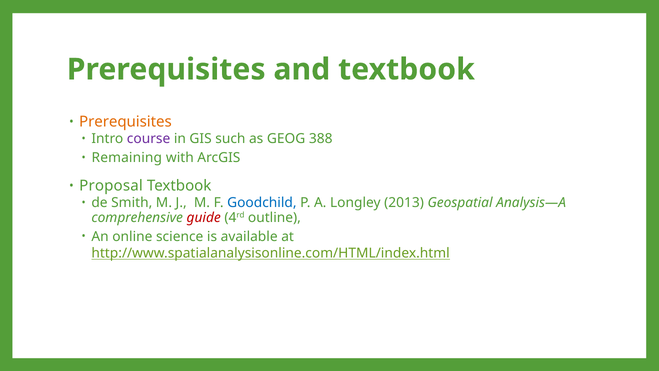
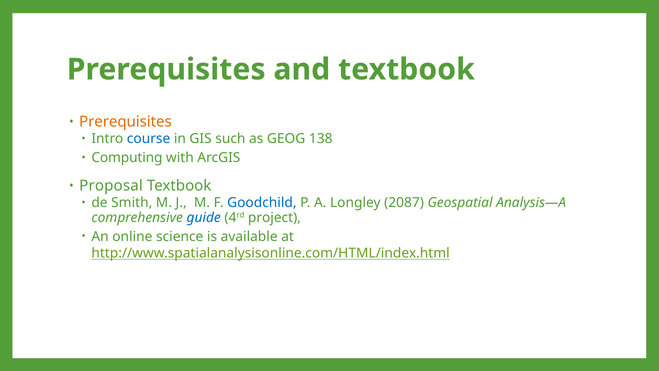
course colour: purple -> blue
388: 388 -> 138
Remaining: Remaining -> Computing
2013: 2013 -> 2087
guide colour: red -> blue
outline: outline -> project
